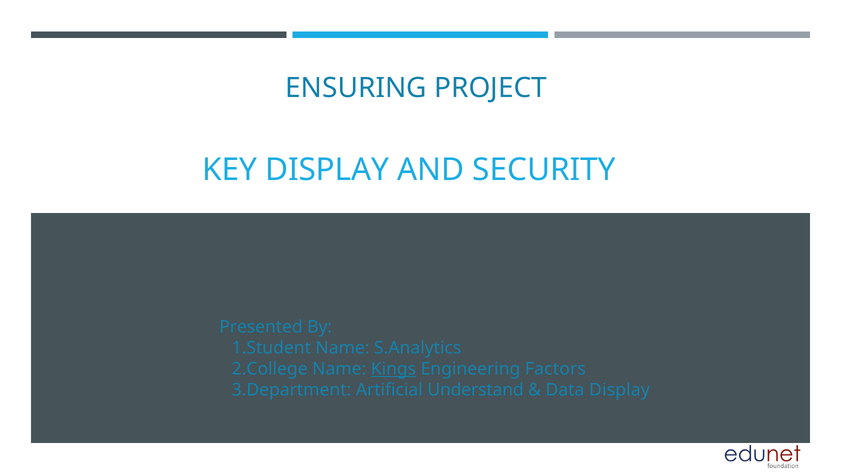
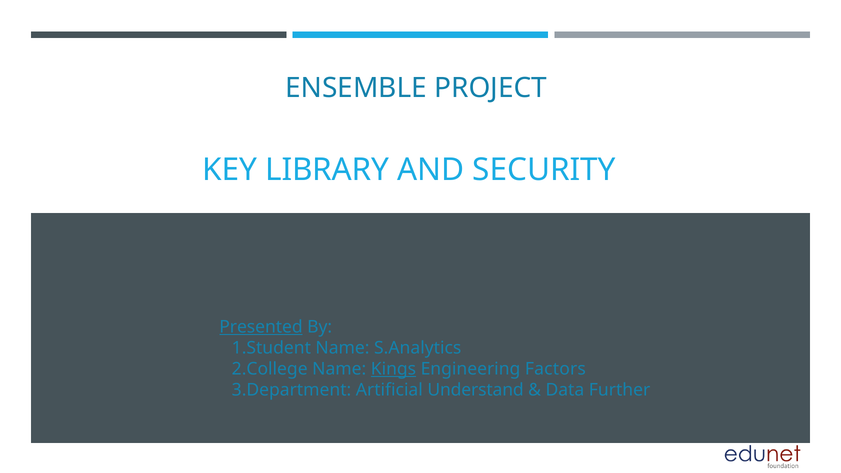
ENSURING: ENSURING -> ENSEMBLE
KEY DISPLAY: DISPLAY -> LIBRARY
Presented underline: none -> present
Data Display: Display -> Further
